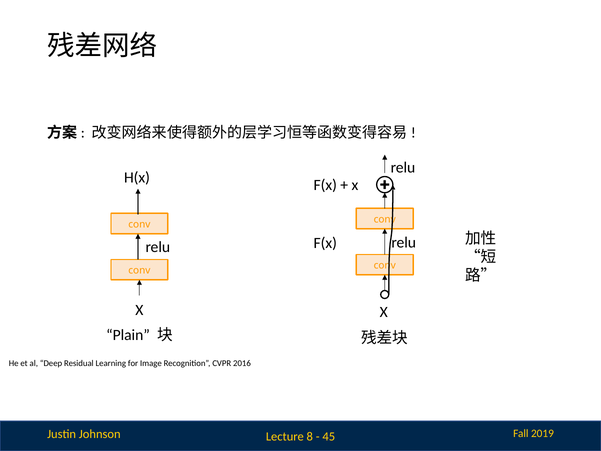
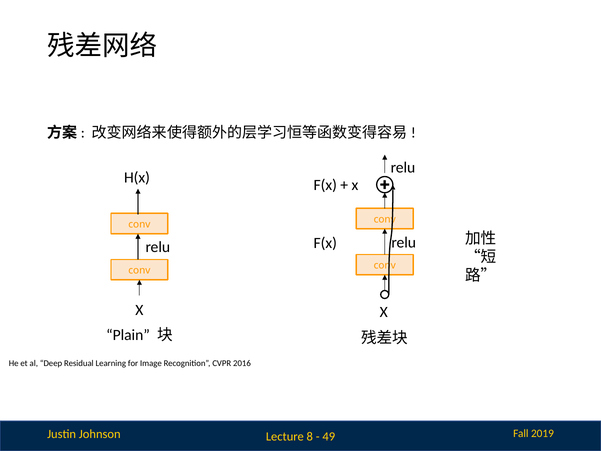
45: 45 -> 49
